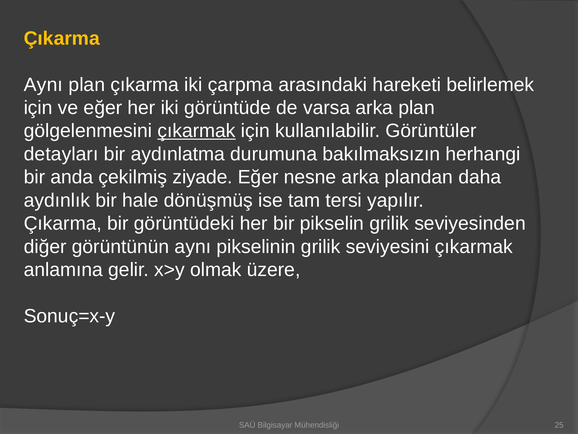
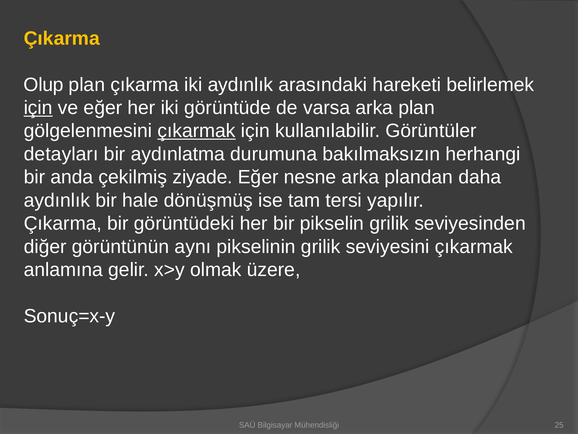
Aynı at (43, 85): Aynı -> Olup
iki çarpma: çarpma -> aydınlık
için at (38, 108) underline: none -> present
